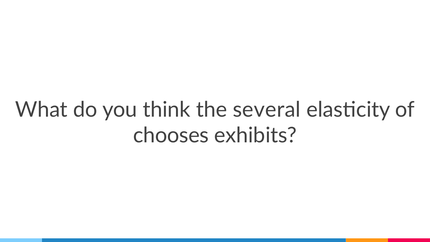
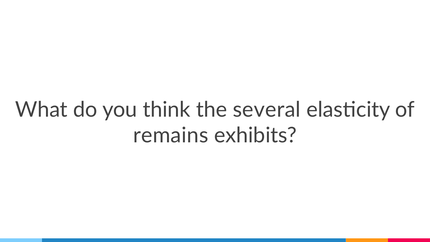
chooses: chooses -> remains
